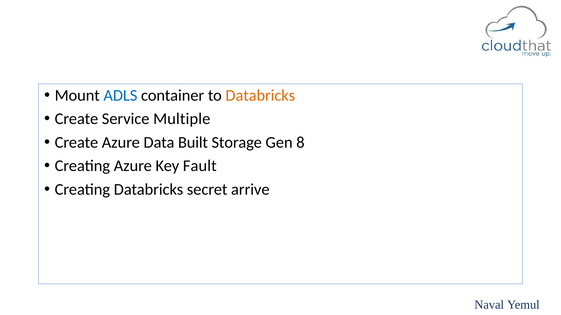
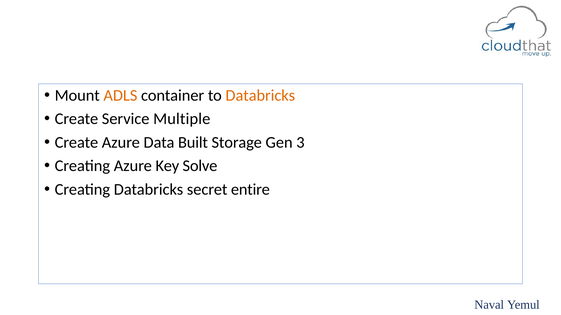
ADLS colour: blue -> orange
8: 8 -> 3
Fault: Fault -> Solve
arrive: arrive -> entire
